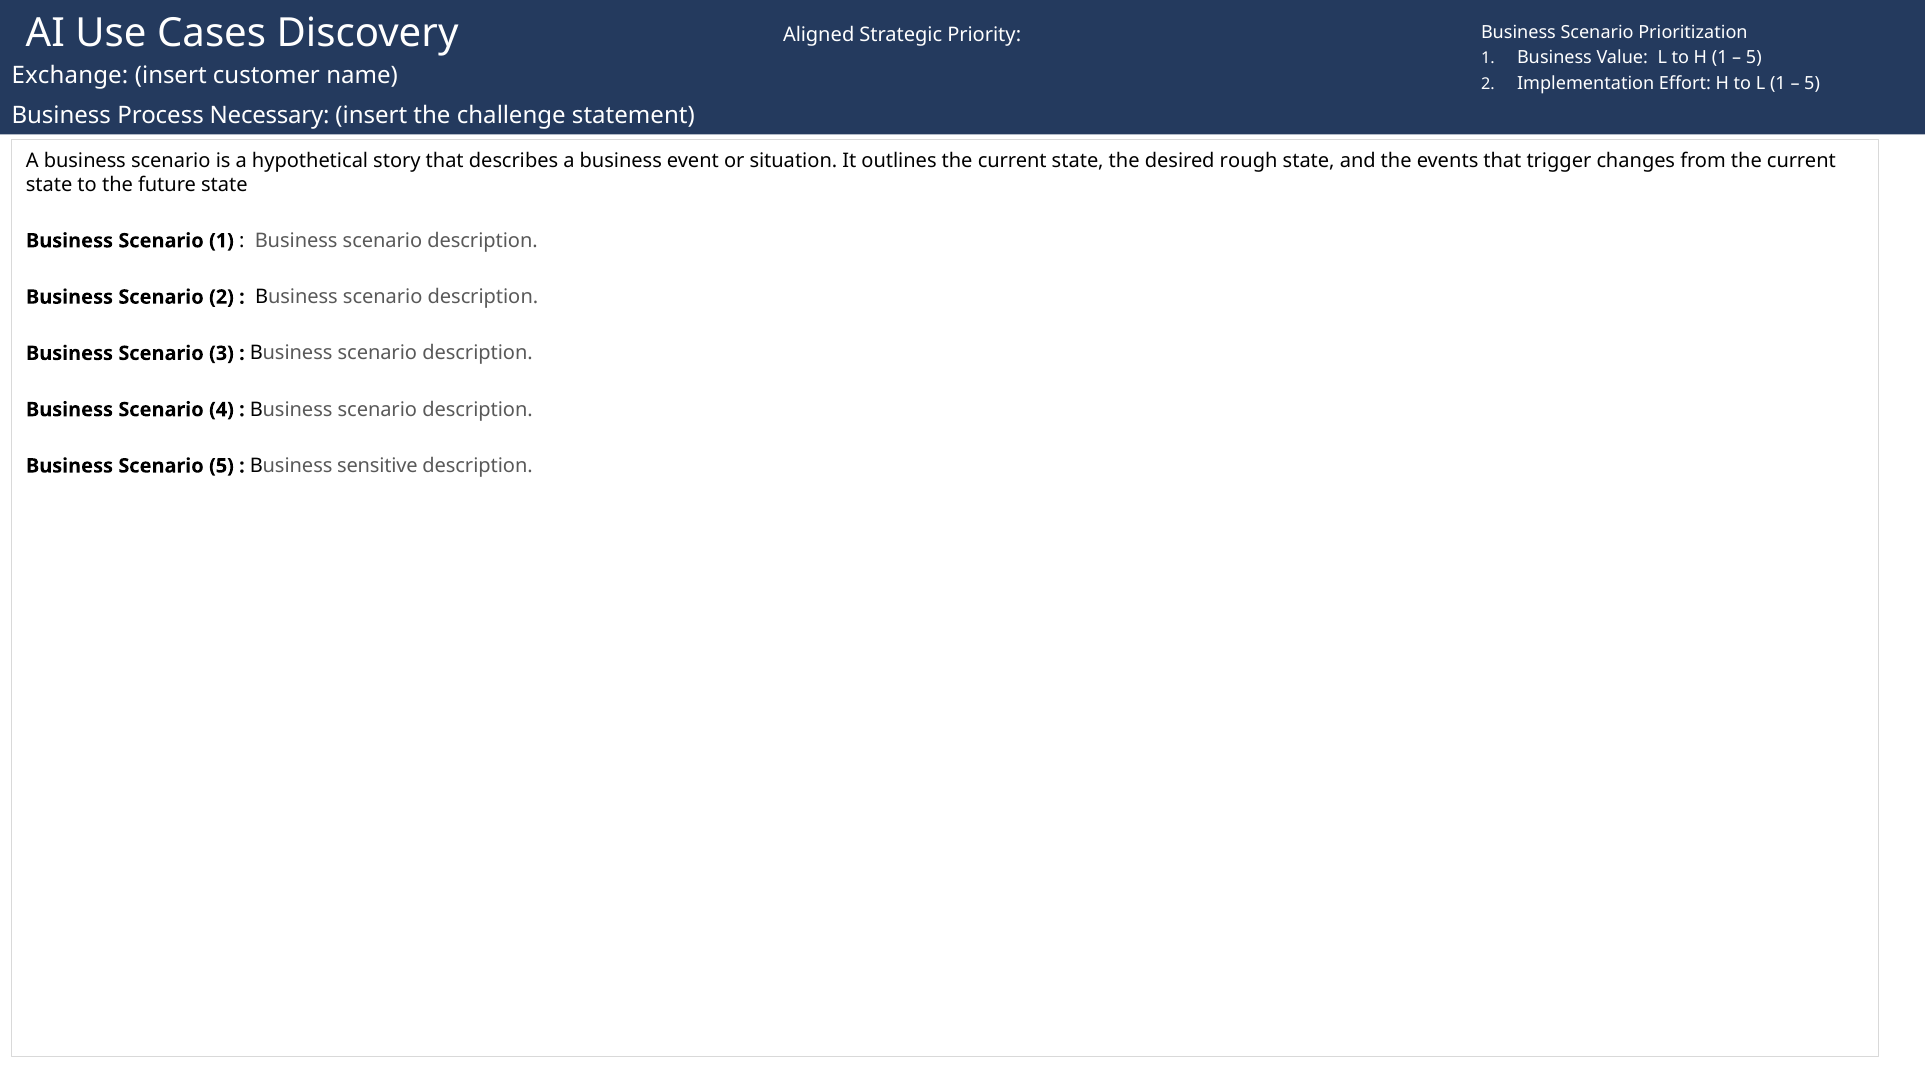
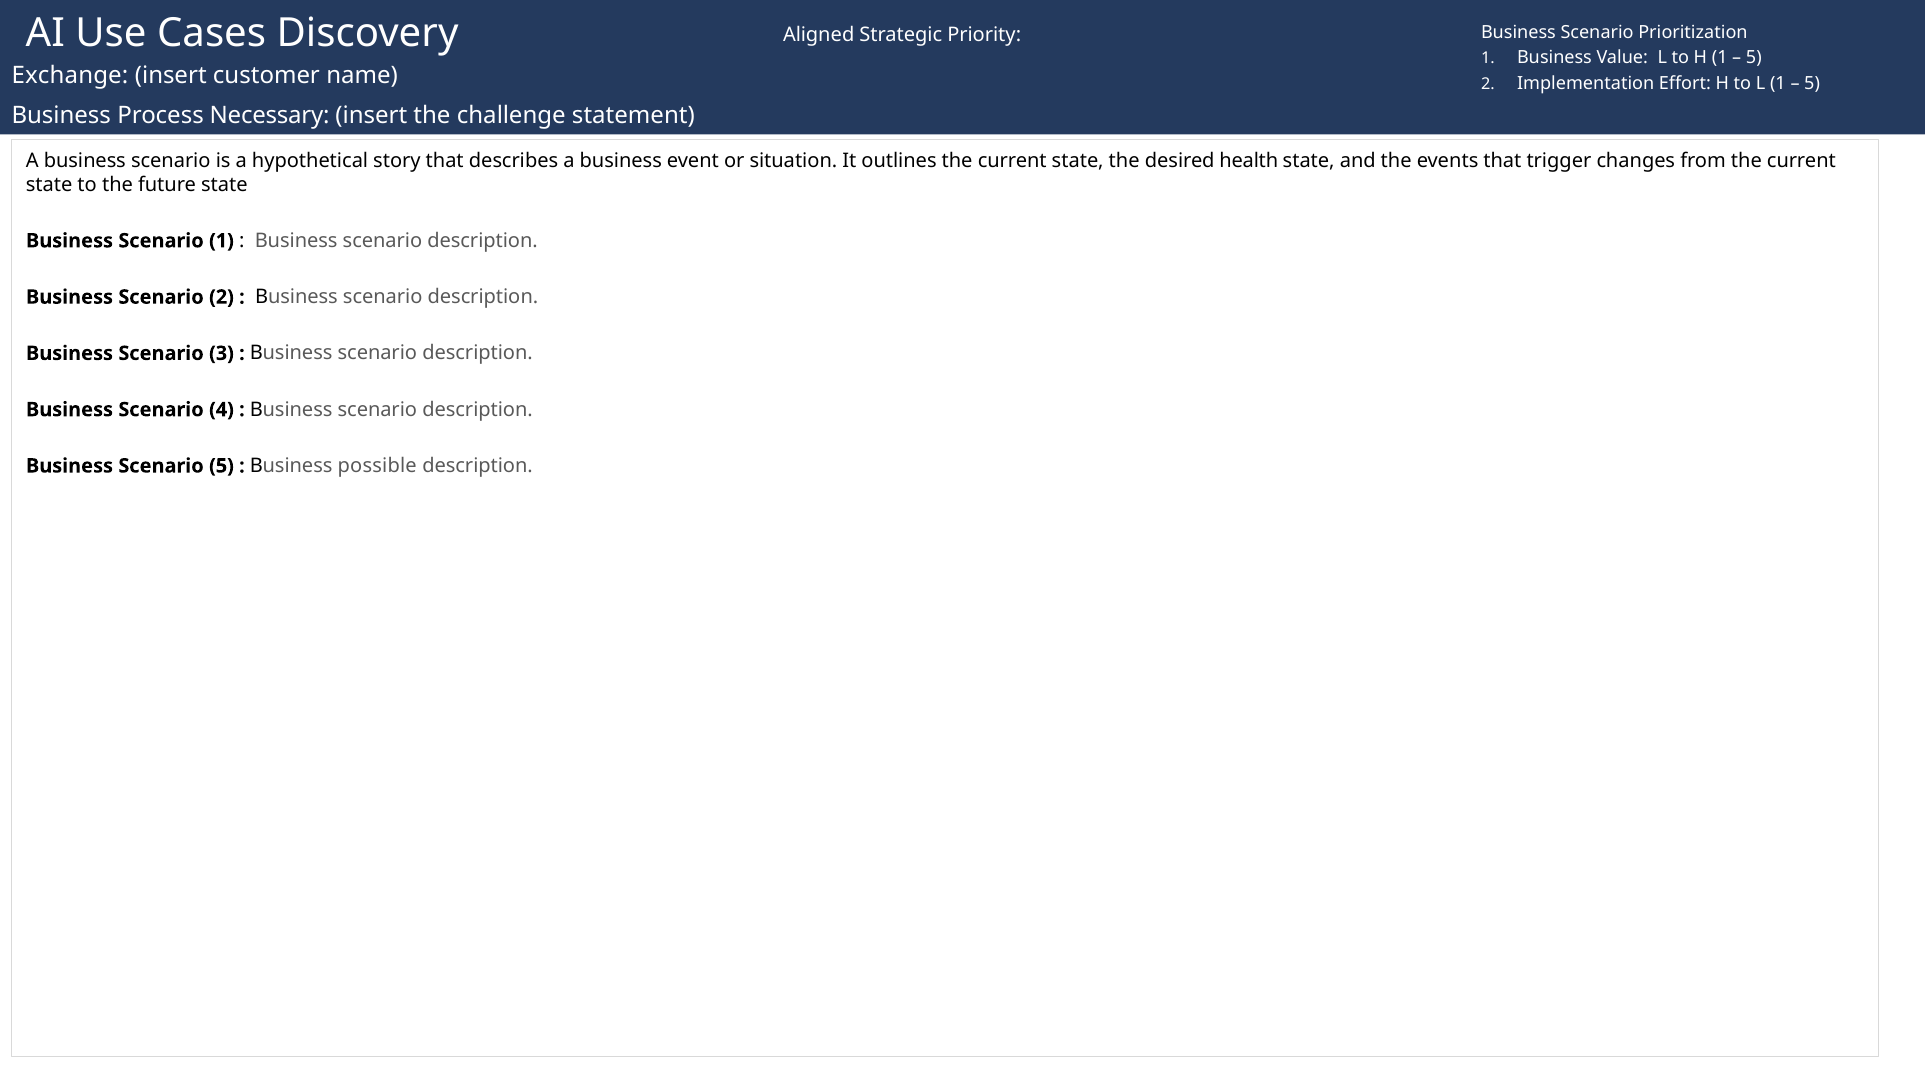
rough: rough -> health
sensitive: sensitive -> possible
